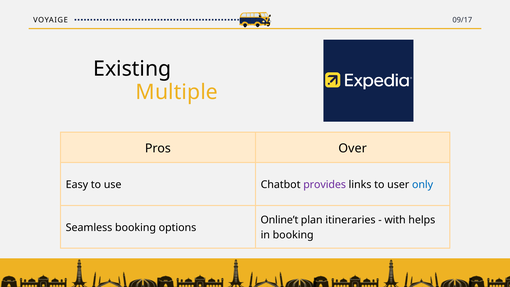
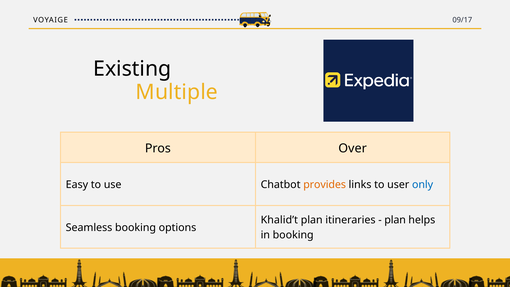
provides colour: purple -> orange
Online’t: Online’t -> Khalid’t
with at (395, 220): with -> plan
